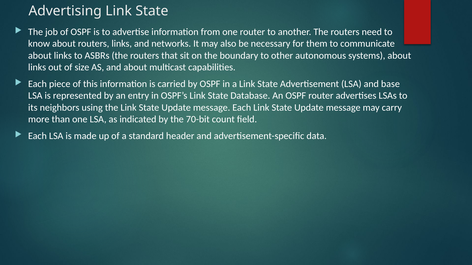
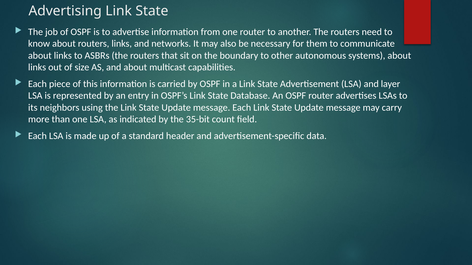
base: base -> layer
70-bit: 70-bit -> 35-bit
